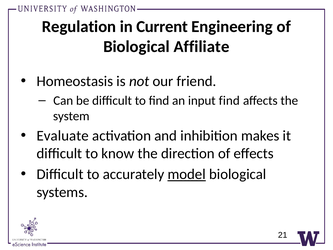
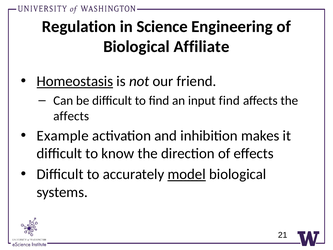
Current: Current -> Science
Homeostasis underline: none -> present
system at (71, 116): system -> affects
Evaluate: Evaluate -> Example
